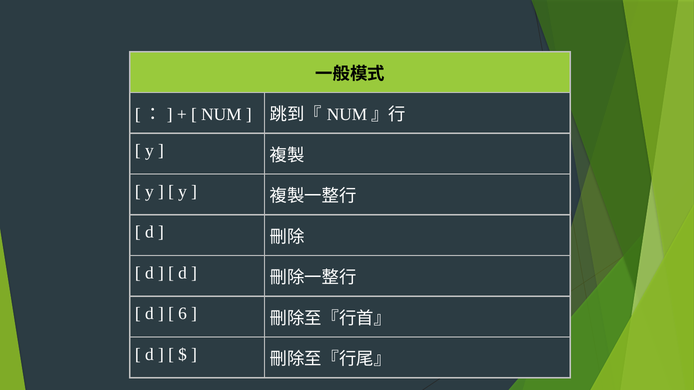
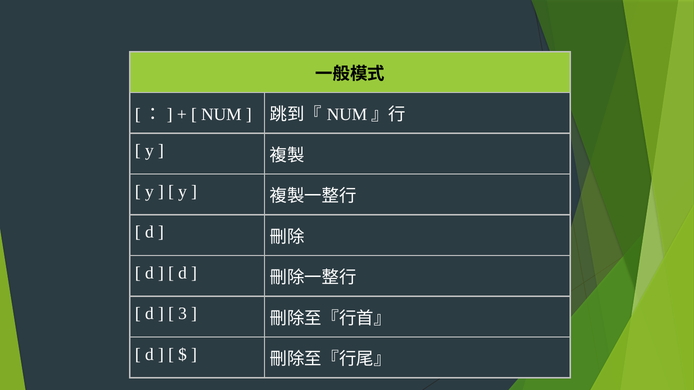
6: 6 -> 3
